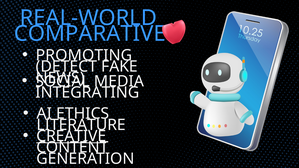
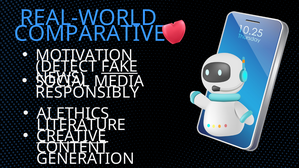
PROMOTING: PROMOTING -> MOTIVATION
FAKE underline: none -> present
INTEGRATING: INTEGRATING -> RESPONSIBLY
